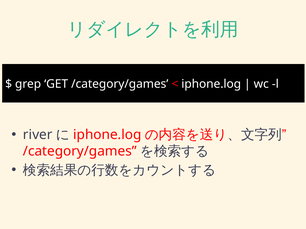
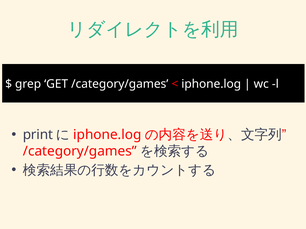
river: river -> print
